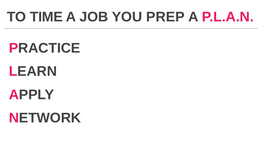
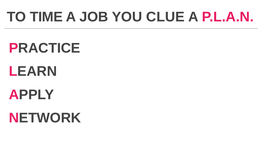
PREP: PREP -> CLUE
